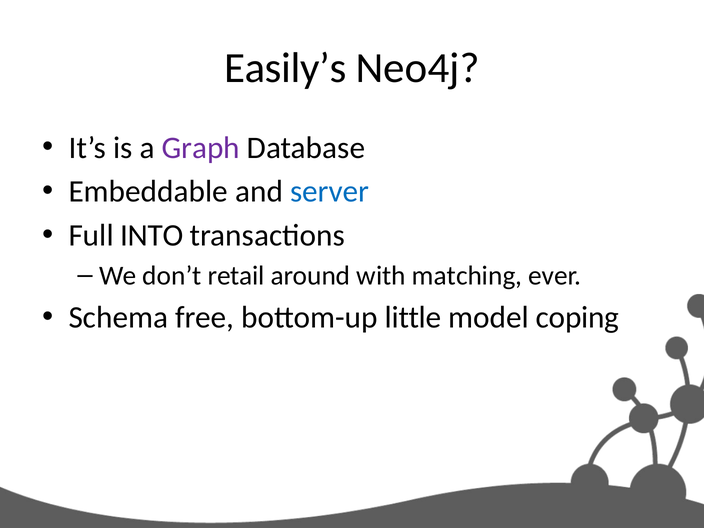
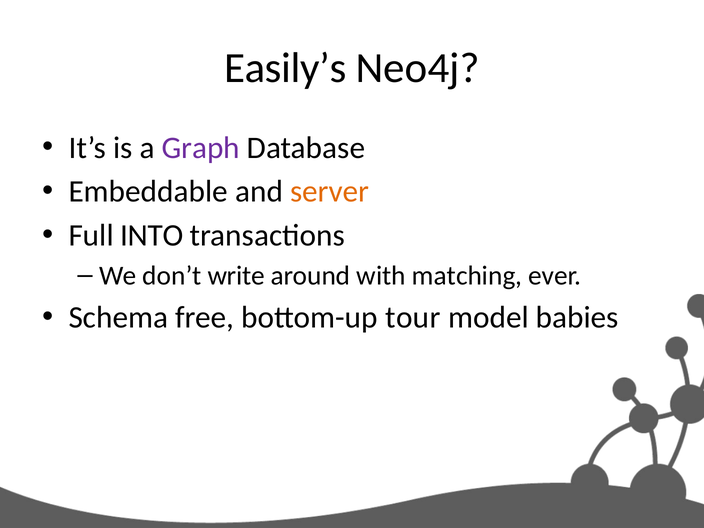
server colour: blue -> orange
retail: retail -> write
little: little -> tour
coping: coping -> babies
